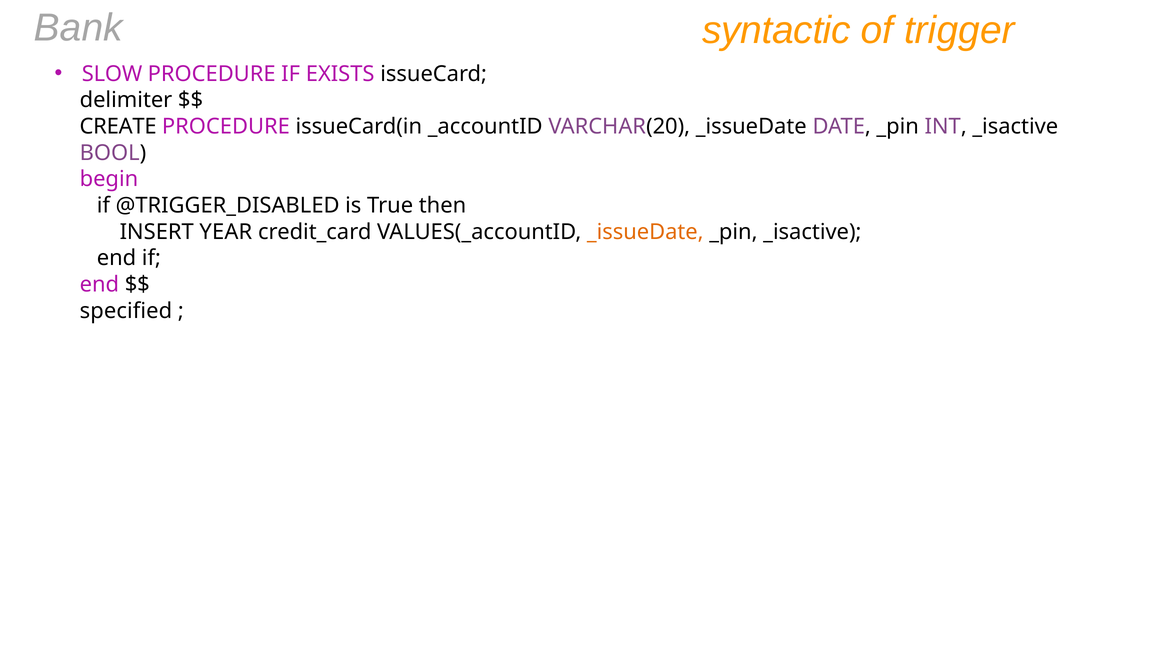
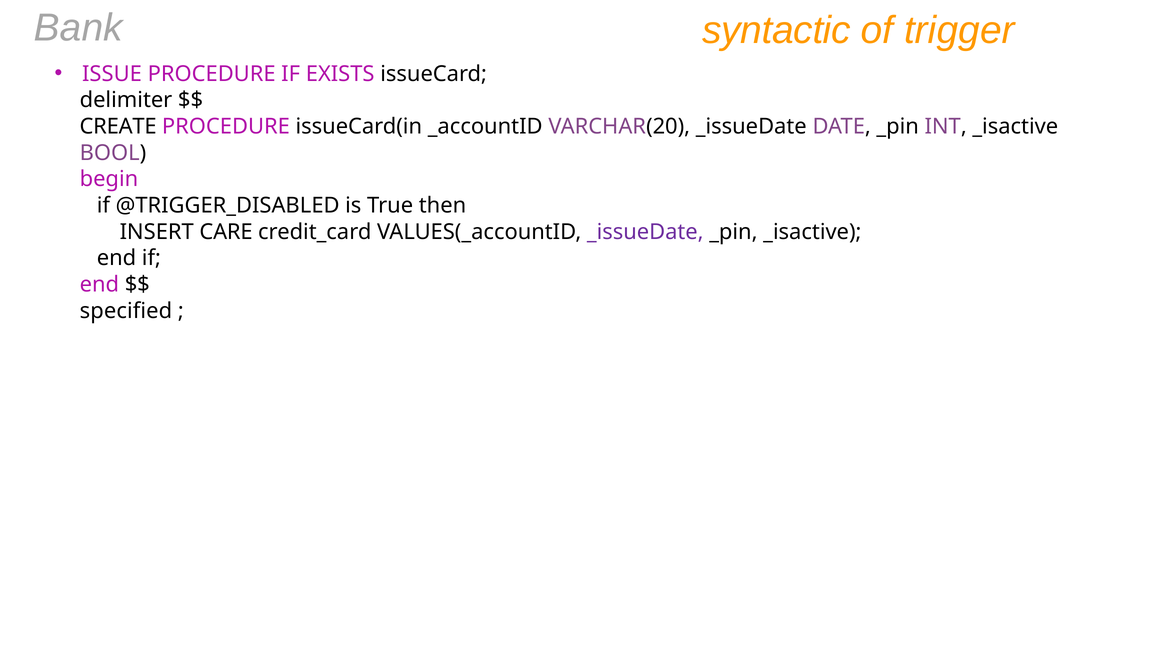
SLOW: SLOW -> ISSUE
YEAR: YEAR -> CARE
_issueDate at (645, 232) colour: orange -> purple
